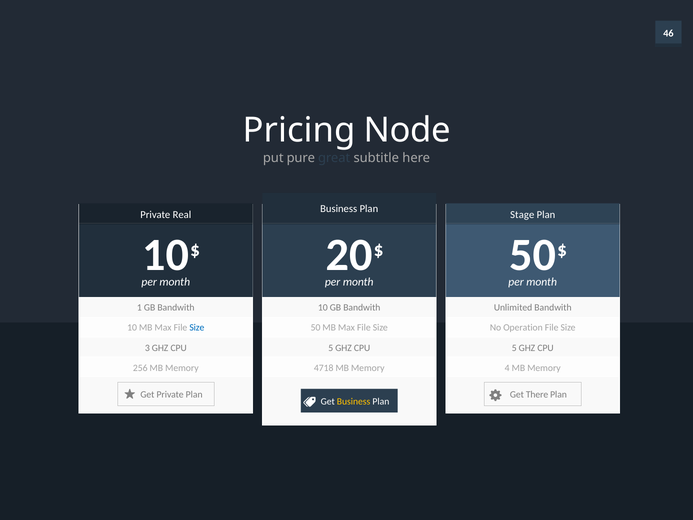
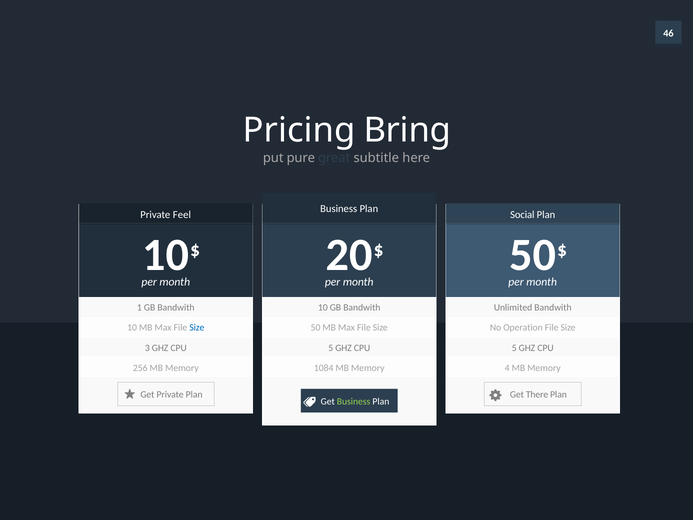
Node: Node -> Bring
Real: Real -> Feel
Stage: Stage -> Social
4718: 4718 -> 1084
Business at (354, 401) colour: yellow -> light green
